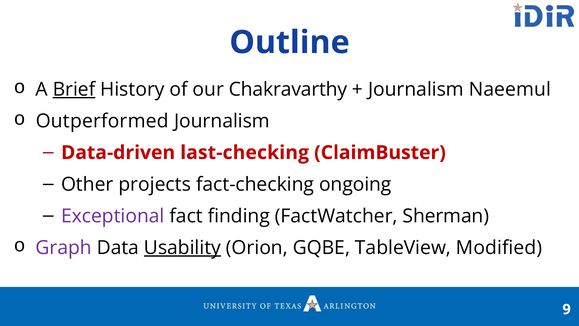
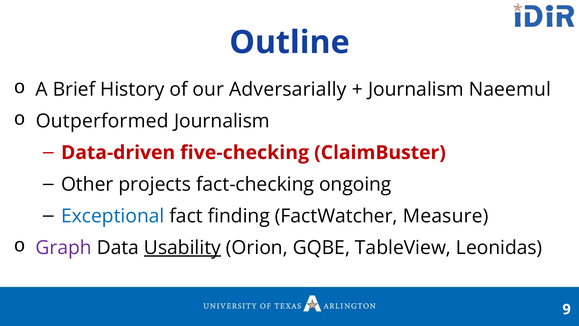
Brief underline: present -> none
Chakravarthy: Chakravarthy -> Adversarially
last-checking: last-checking -> five-checking
Exceptional colour: purple -> blue
Sherman: Sherman -> Measure
Modified: Modified -> Leonidas
